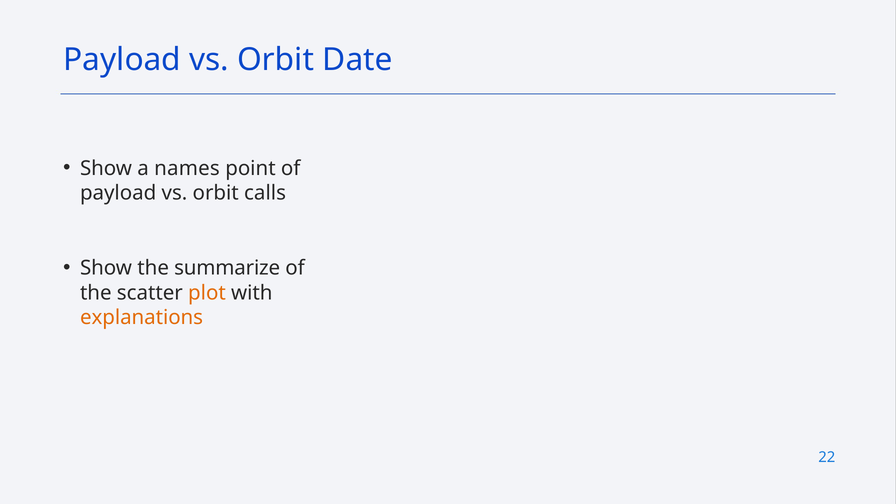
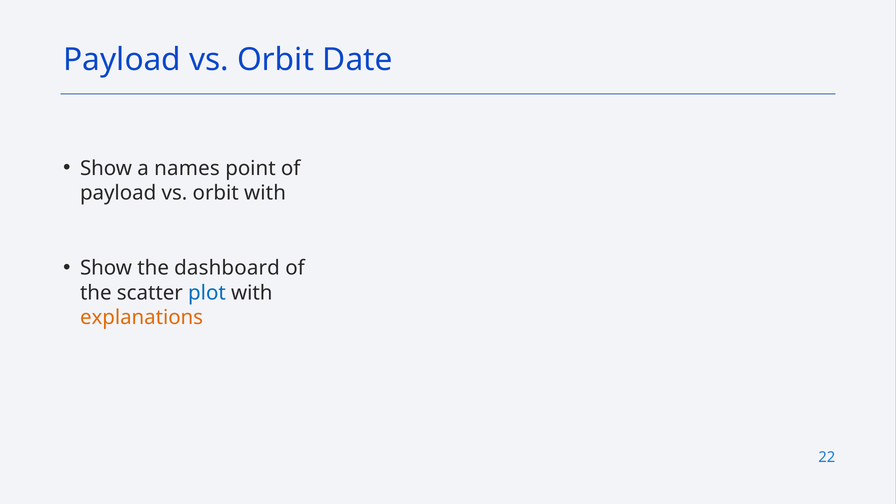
orbit calls: calls -> with
summarize: summarize -> dashboard
plot colour: orange -> blue
